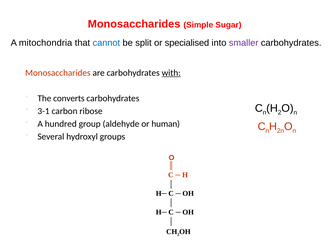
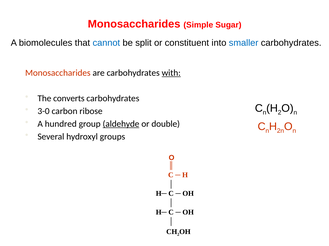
mitochondria: mitochondria -> biomolecules
specialised: specialised -> constituent
smaller colour: purple -> blue
3-1: 3-1 -> 3-0
aldehyde underline: none -> present
human: human -> double
